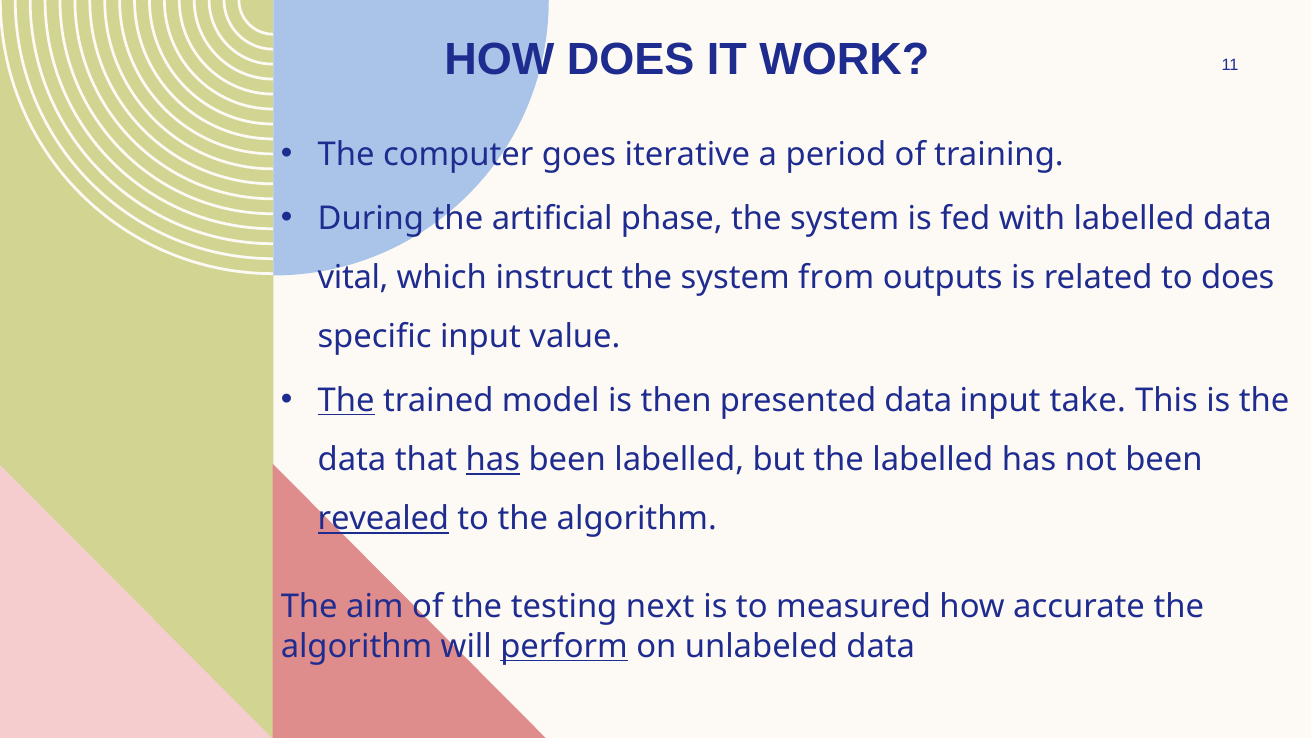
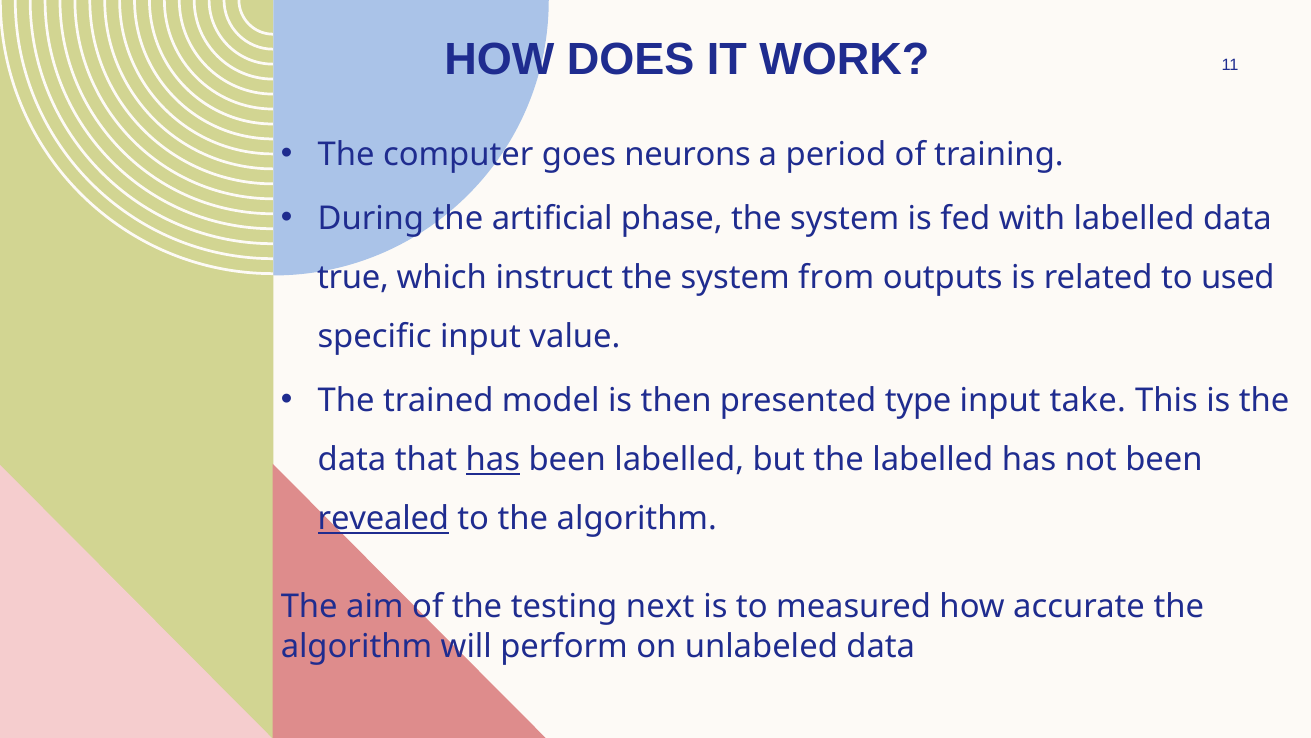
iterative: iterative -> neurons
vital: vital -> true
to does: does -> used
The at (346, 400) underline: present -> none
presented data: data -> type
perform underline: present -> none
